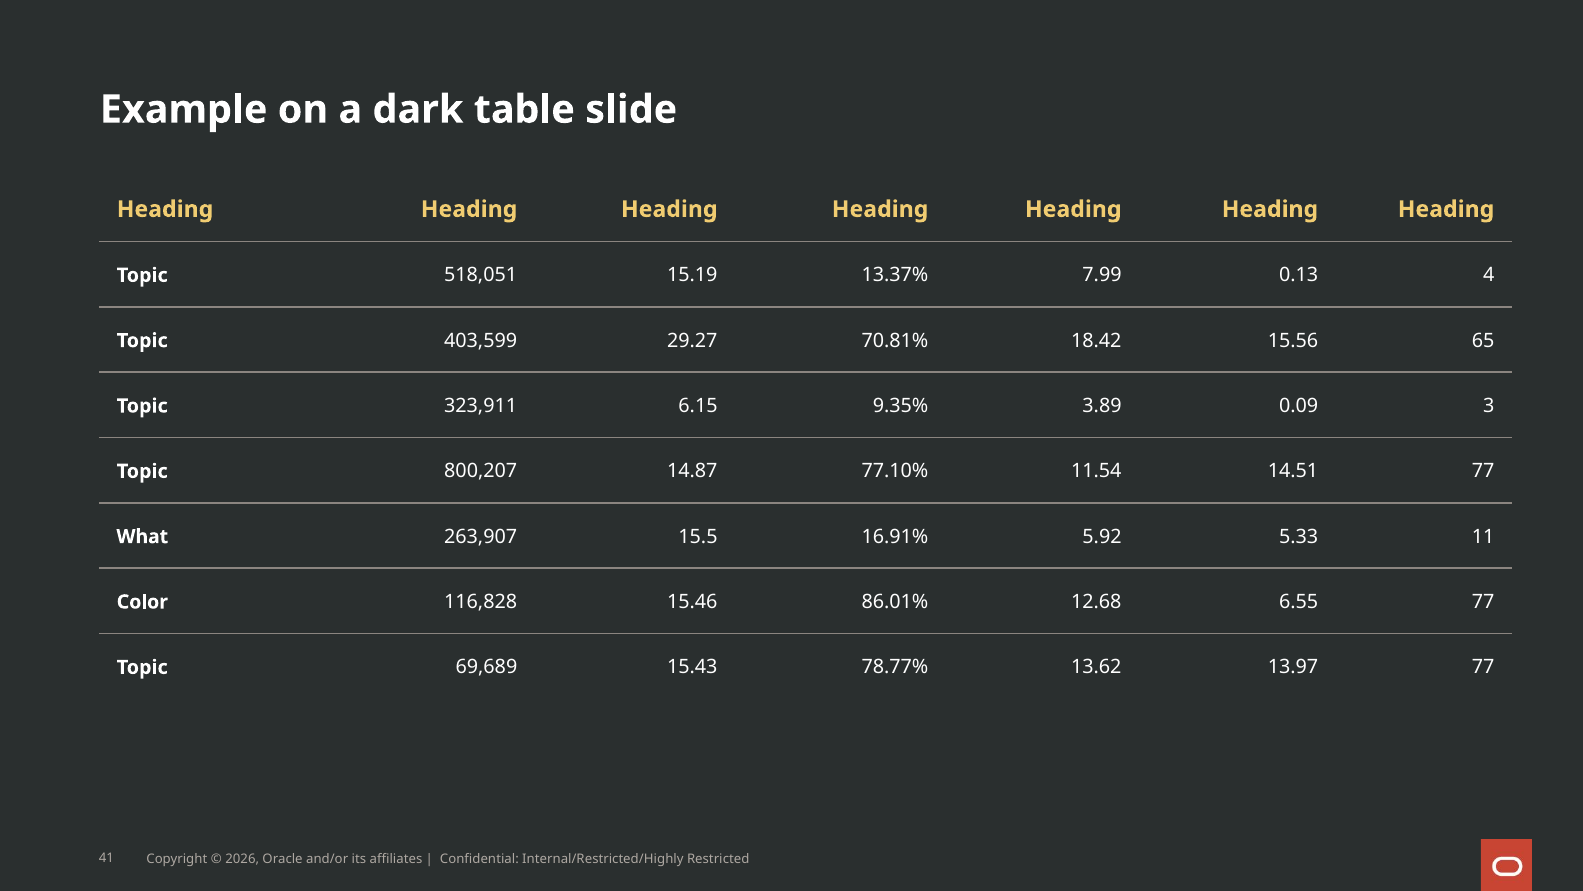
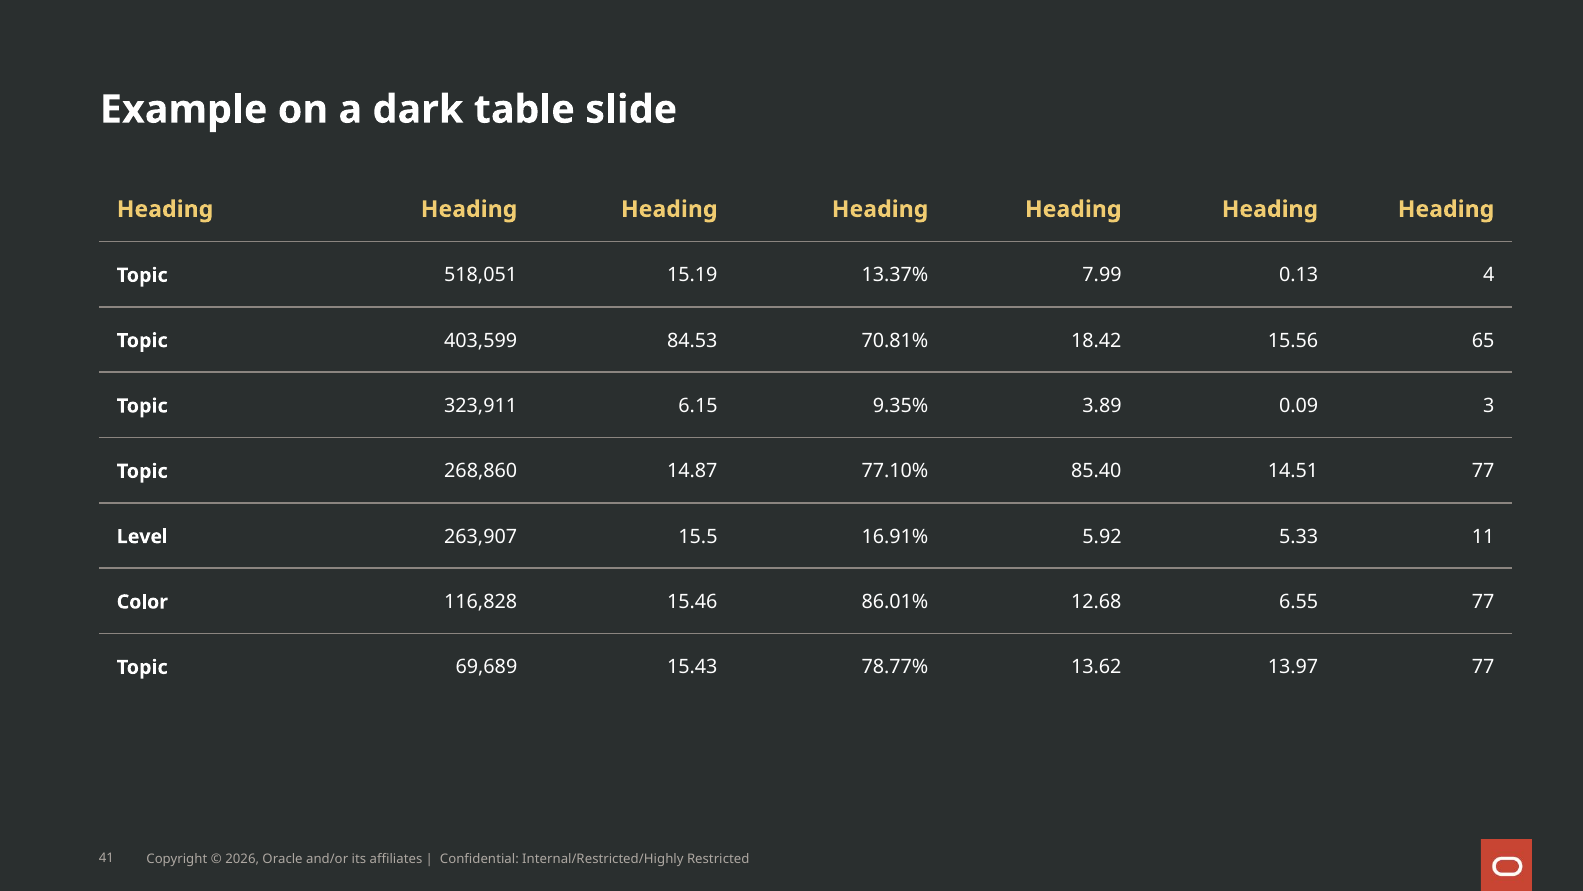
29.27: 29.27 -> 84.53
800,207: 800,207 -> 268,860
11.54: 11.54 -> 85.40
What: What -> Level
